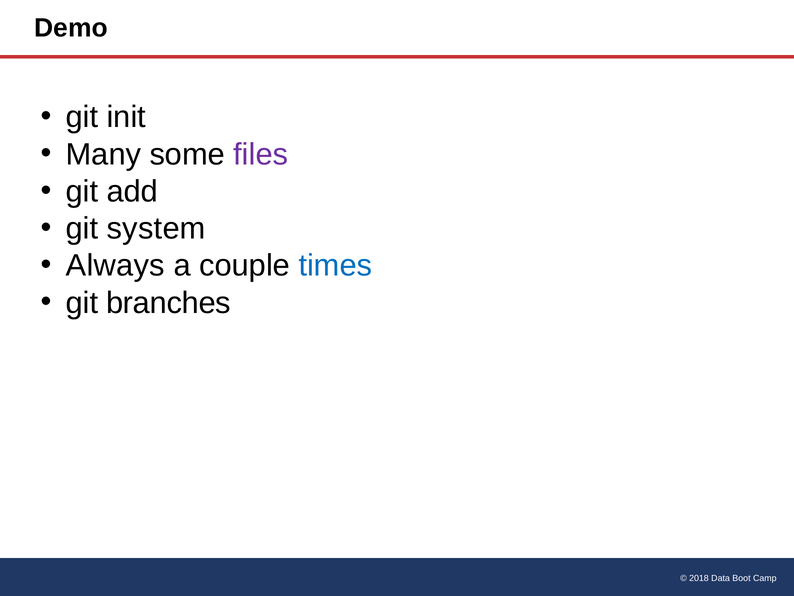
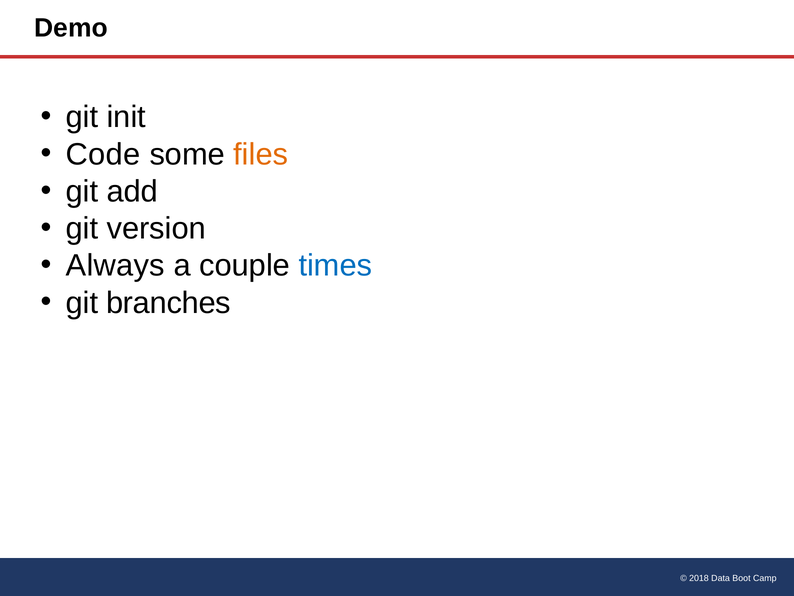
Many: Many -> Code
files colour: purple -> orange
system: system -> version
